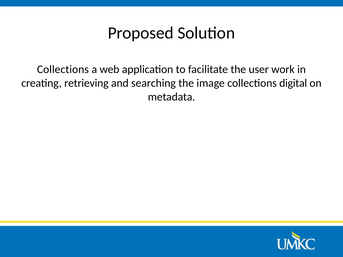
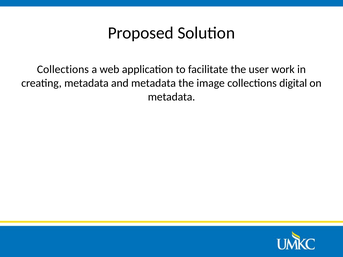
creating retrieving: retrieving -> metadata
and searching: searching -> metadata
